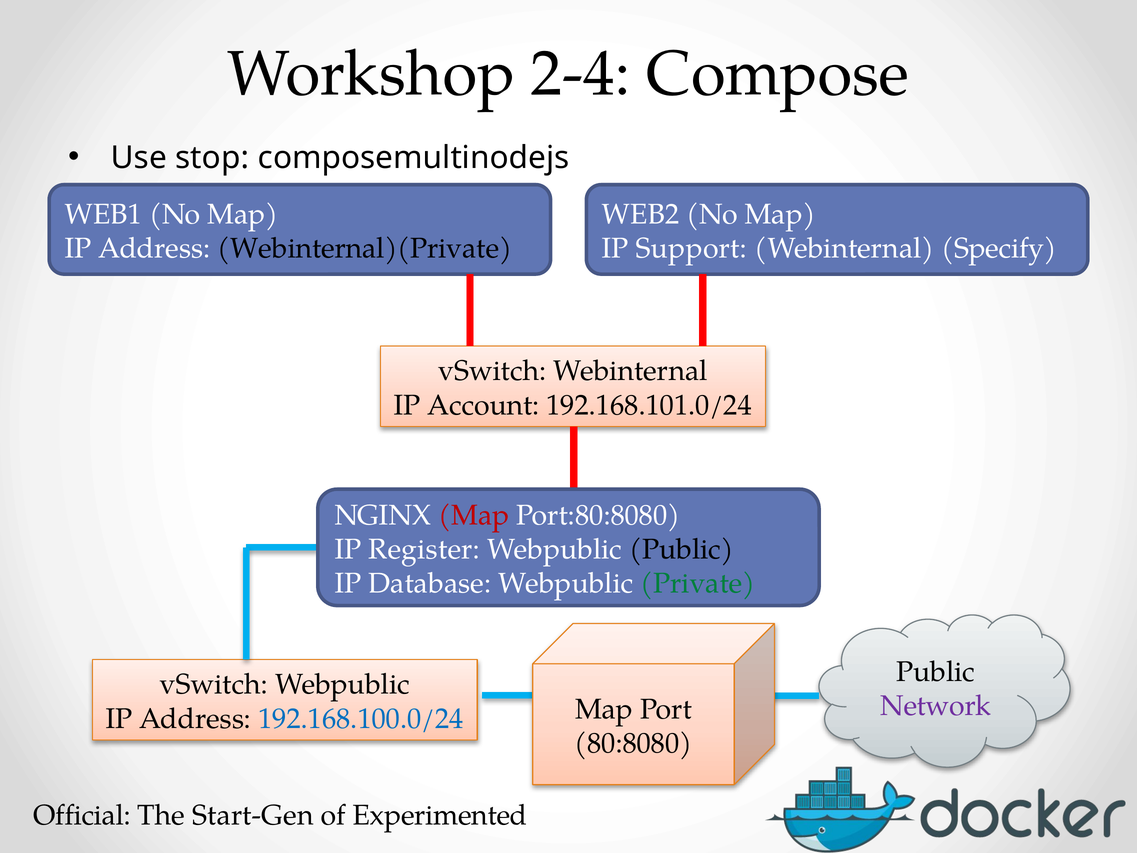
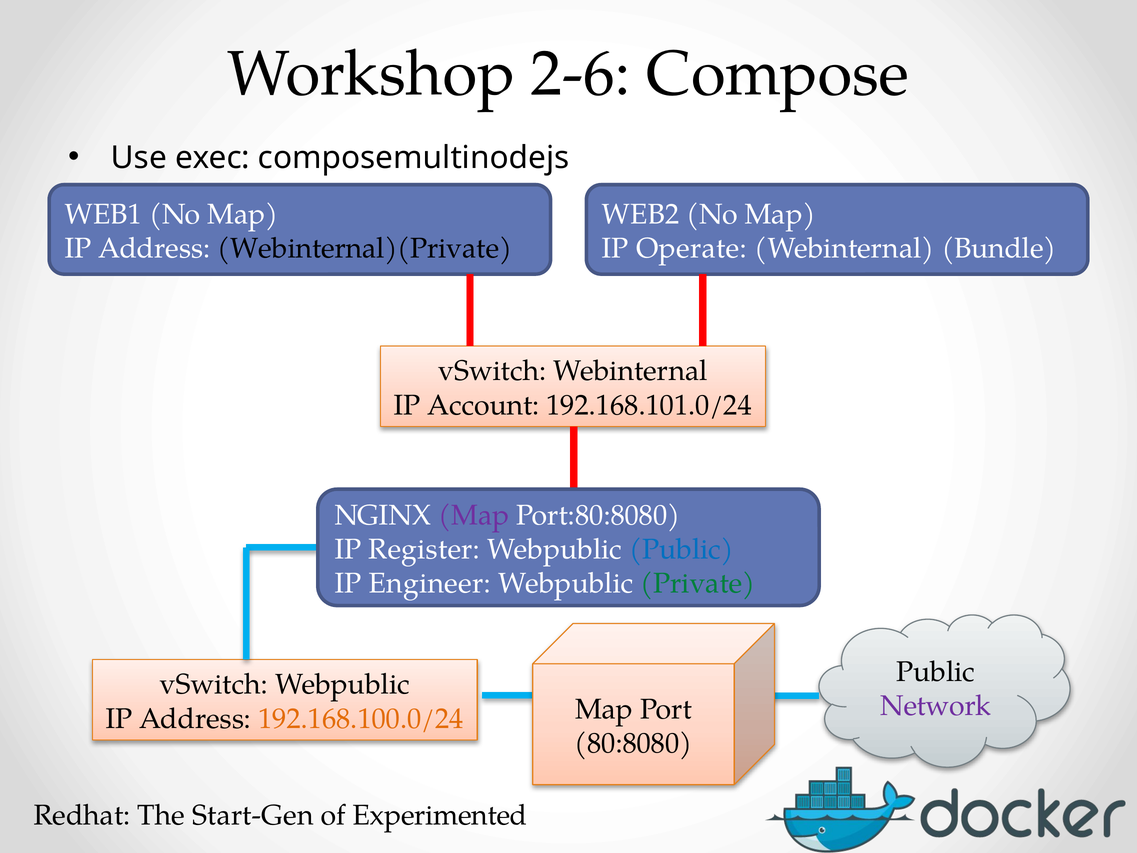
2-4: 2-4 -> 2-6
stop: stop -> exec
Support: Support -> Operate
Specify: Specify -> Bundle
Map at (474, 515) colour: red -> purple
Public at (682, 549) colour: black -> blue
Database: Database -> Engineer
192.168.100.0/24 colour: blue -> orange
Official: Official -> Redhat
